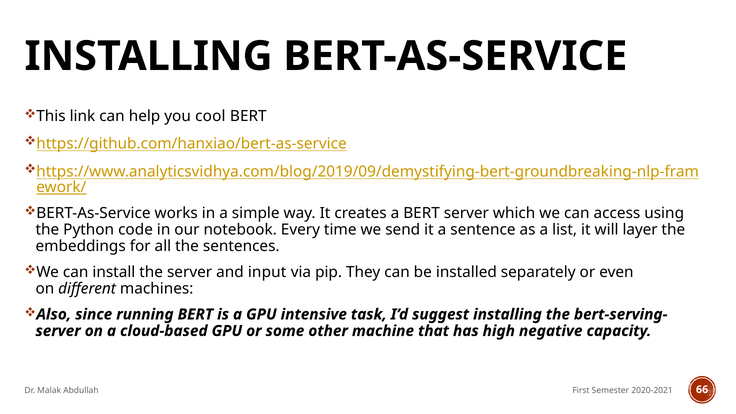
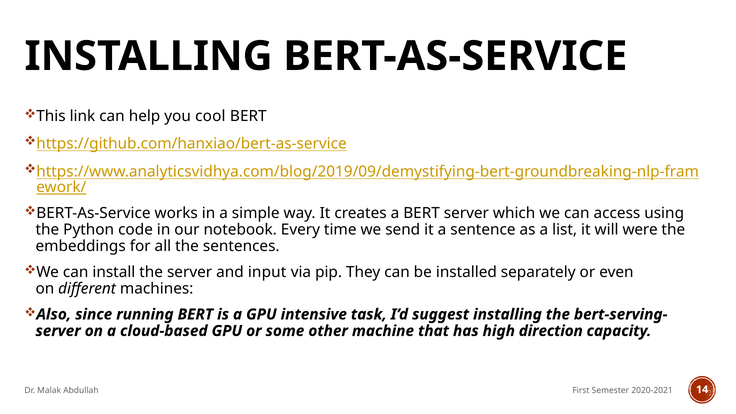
layer: layer -> were
negative: negative -> direction
66: 66 -> 14
